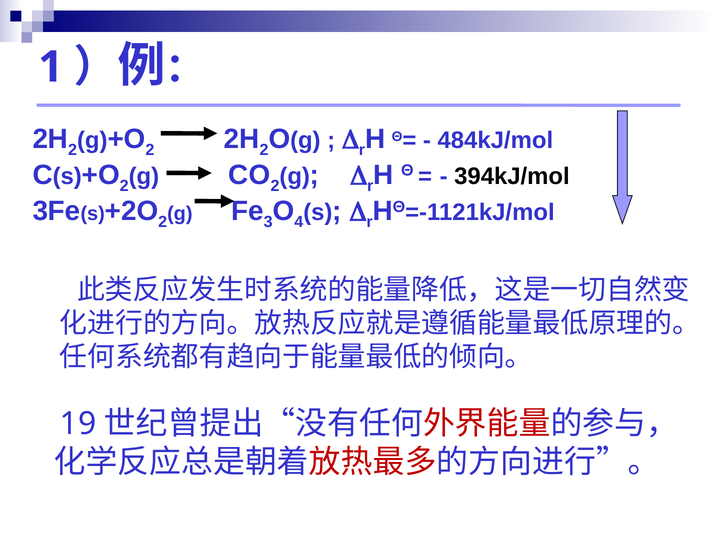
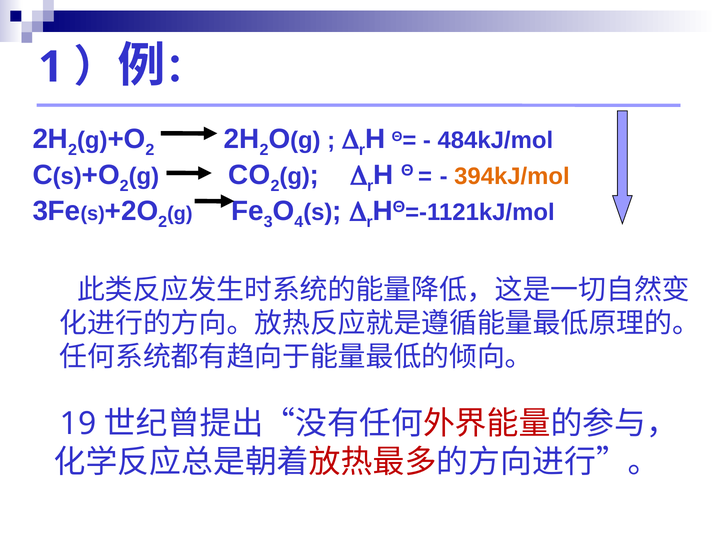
394kJ/mol colour: black -> orange
